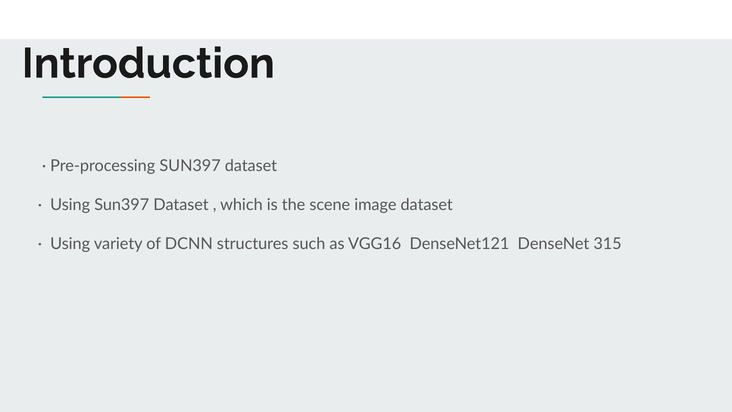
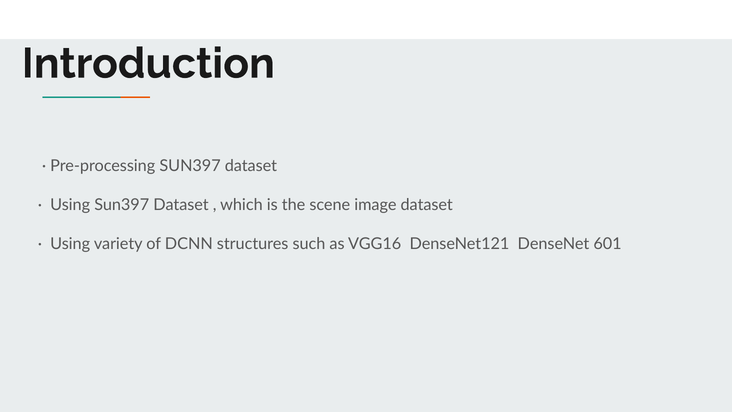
315: 315 -> 601
